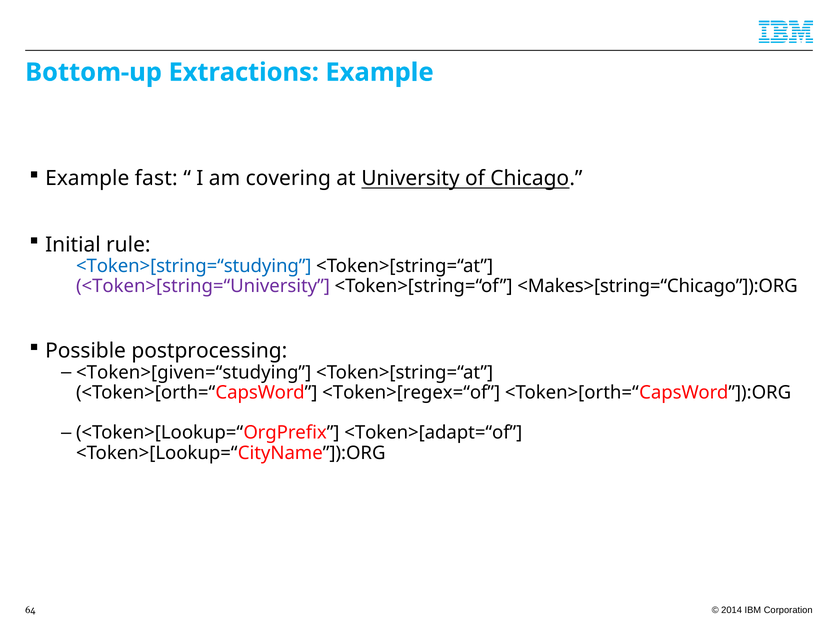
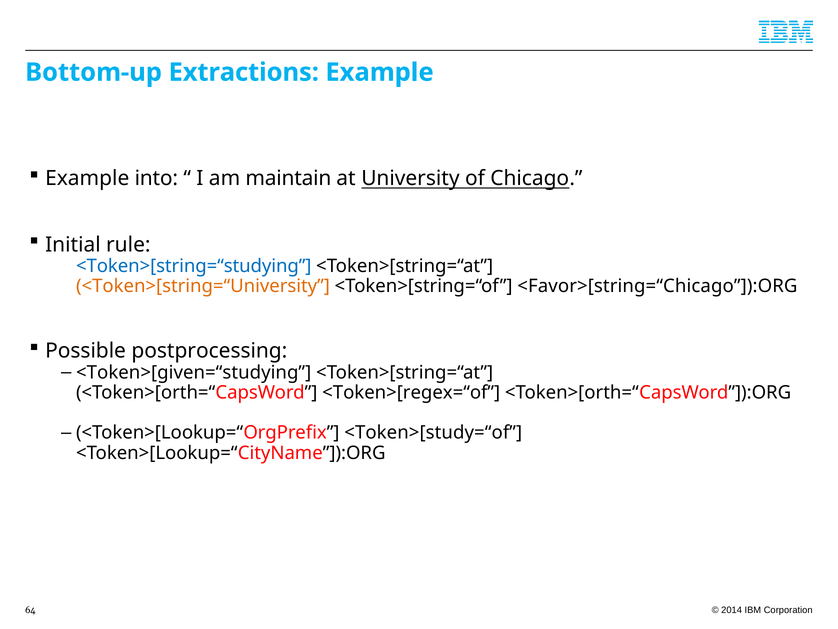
fast: fast -> into
covering: covering -> maintain
<Token>[string=“University colour: purple -> orange
<Makes>[string=“Chicago”]):ORG: <Makes>[string=“Chicago”]):ORG -> <Favor>[string=“Chicago”]):ORG
<Token>[adapt=“of: <Token>[adapt=“of -> <Token>[study=“of
